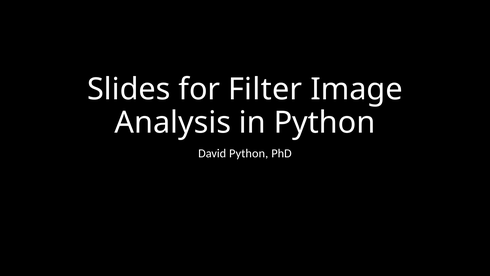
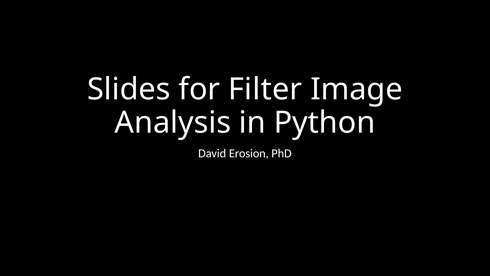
David Python: Python -> Erosion
